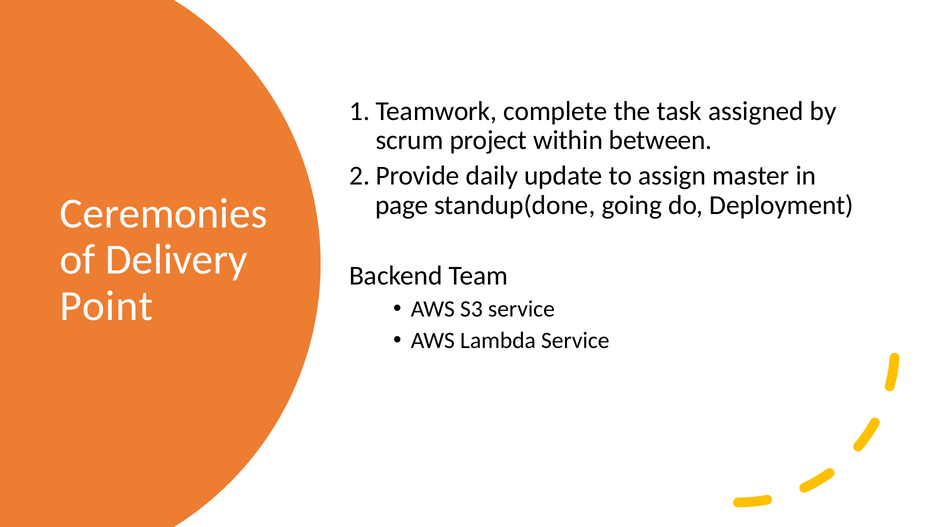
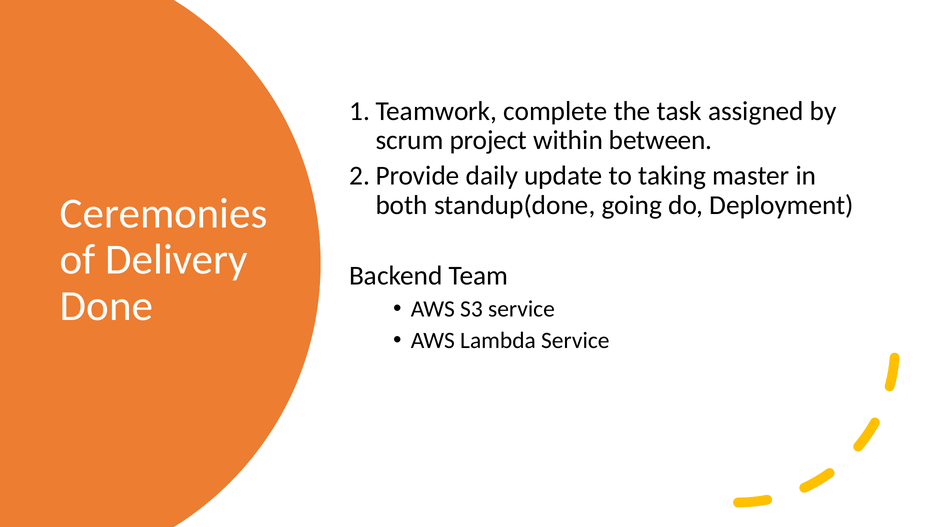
assign: assign -> taking
page: page -> both
Point: Point -> Done
